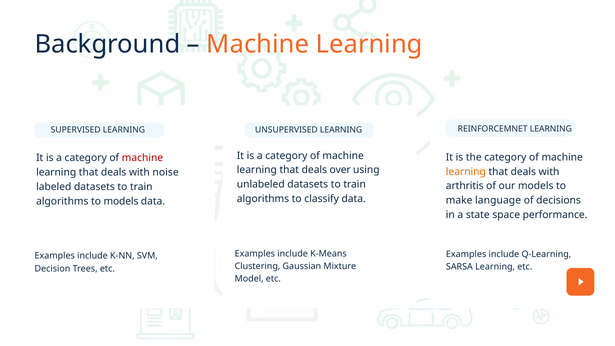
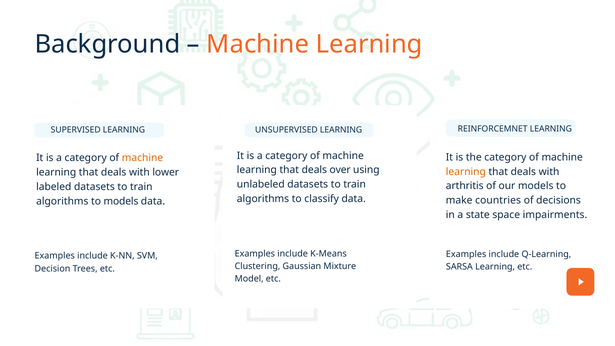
machine at (142, 158) colour: red -> orange
noise: noise -> lower
language: language -> countries
performance: performance -> impairments
